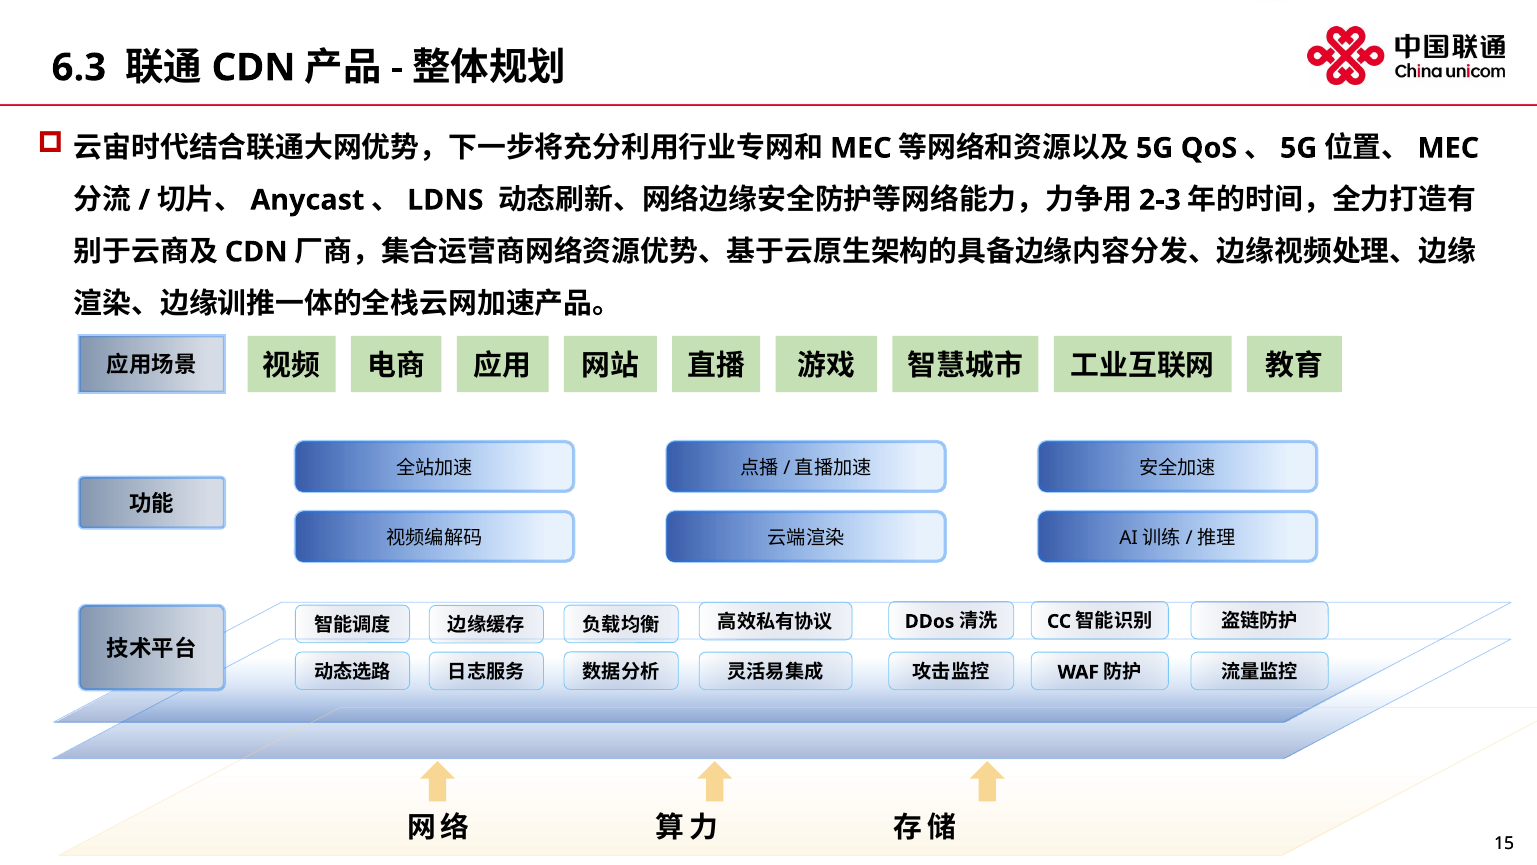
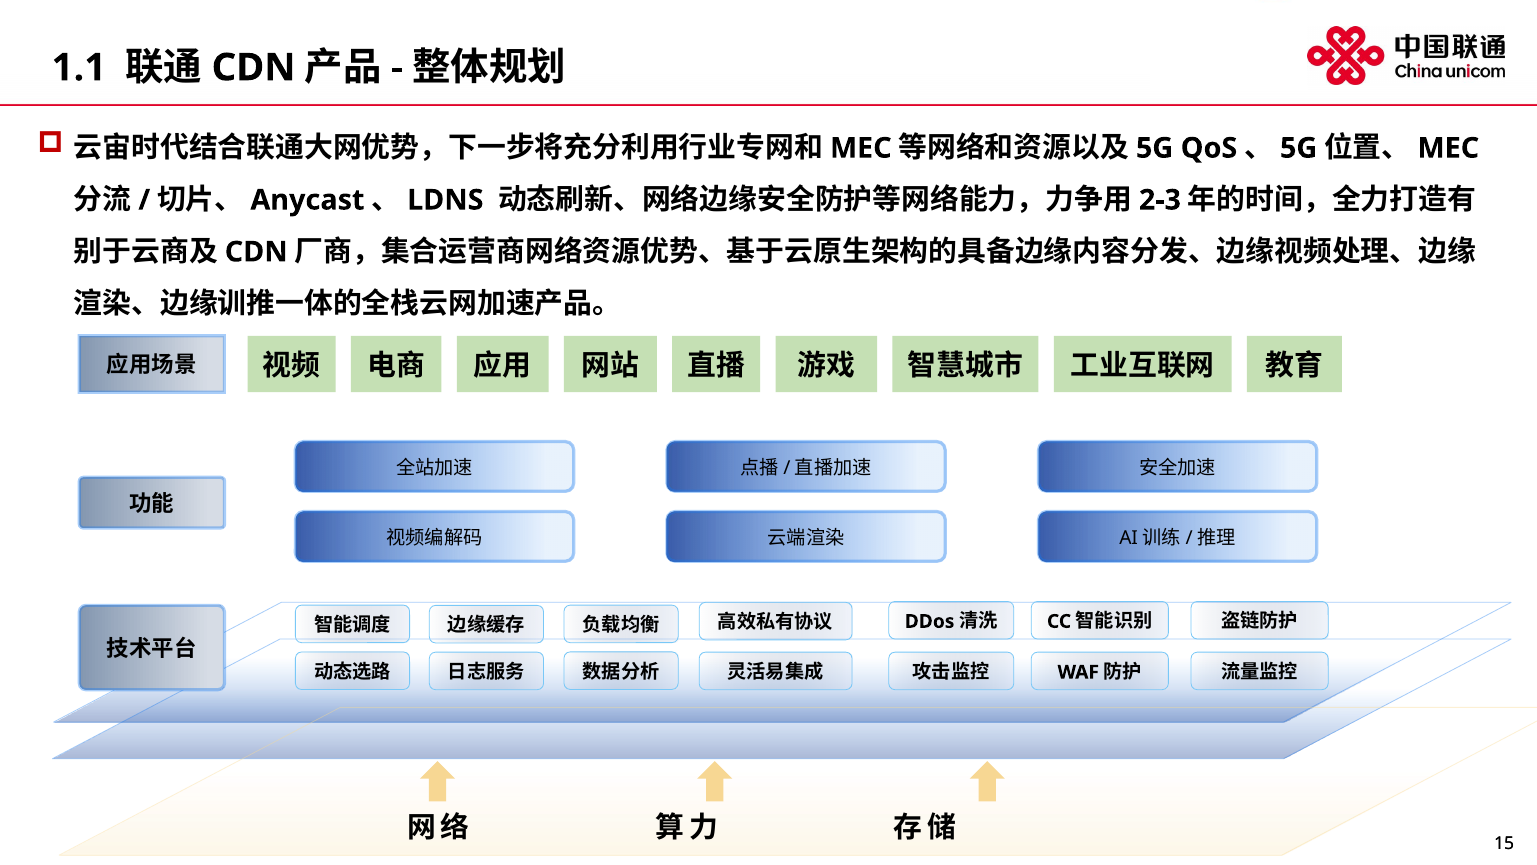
6.3: 6.3 -> 1.1
